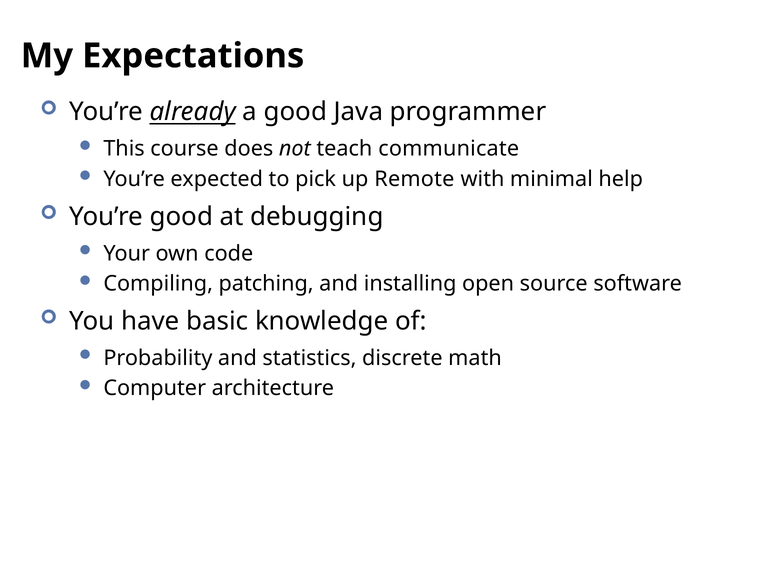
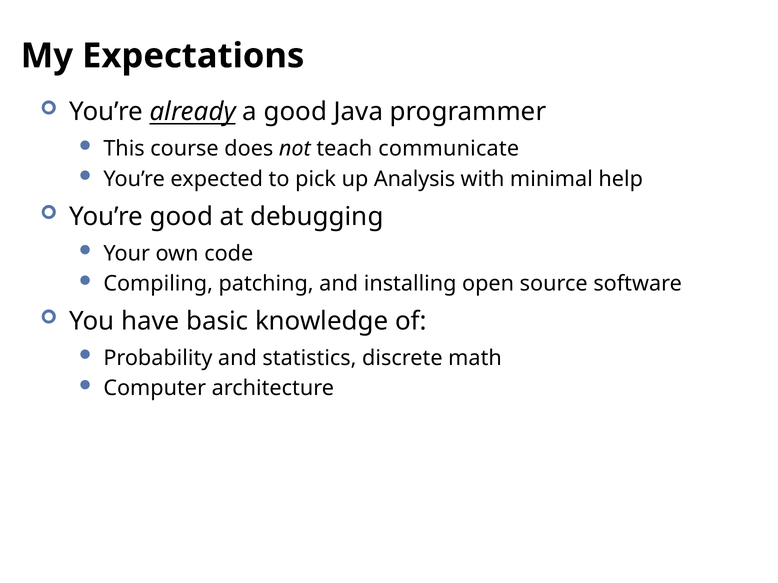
Remote: Remote -> Analysis
